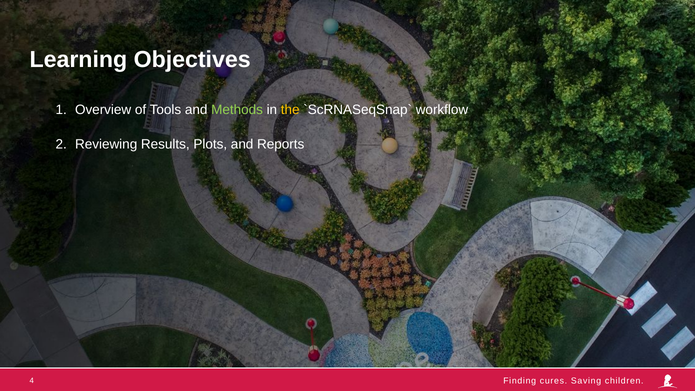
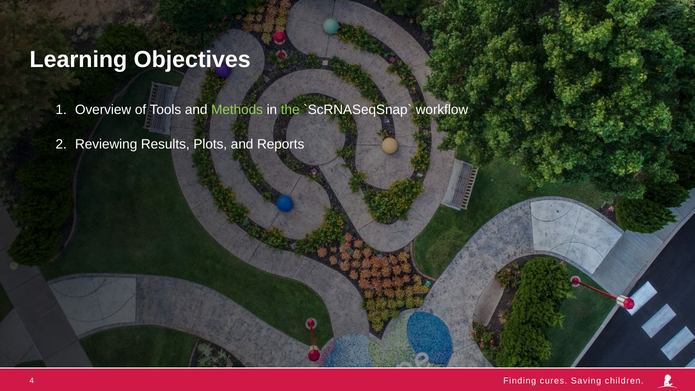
the colour: yellow -> light green
